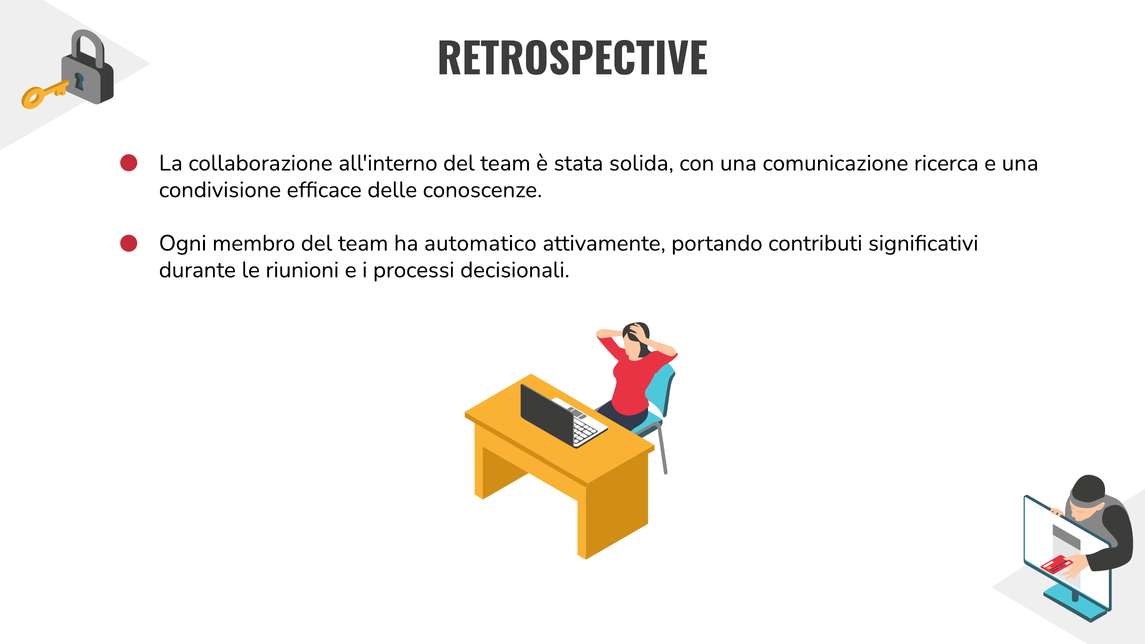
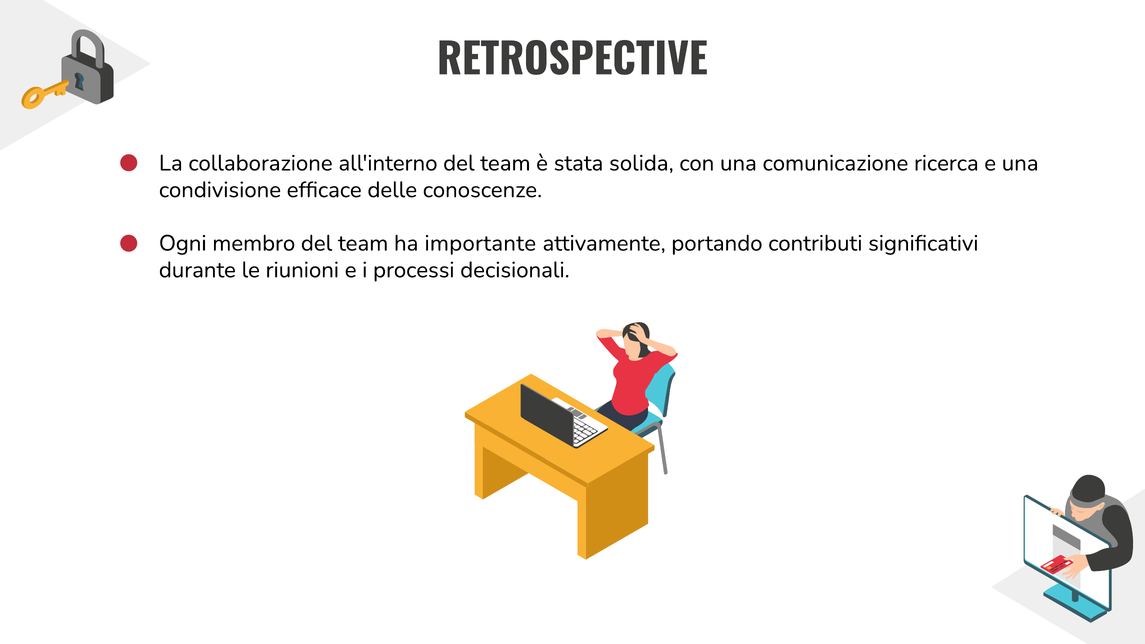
automatico: automatico -> importante
